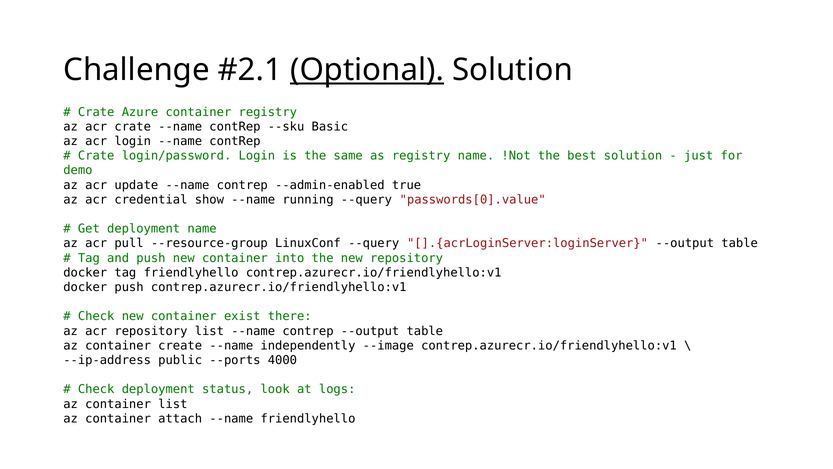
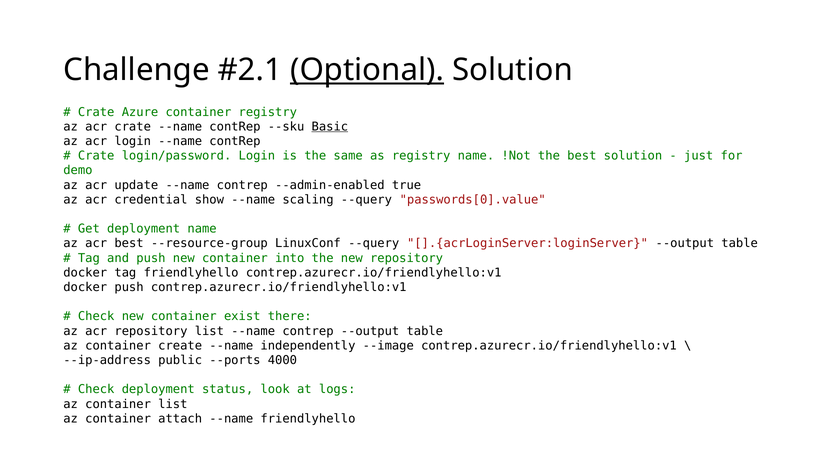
Basic underline: none -> present
running: running -> scaling
acr pull: pull -> best
